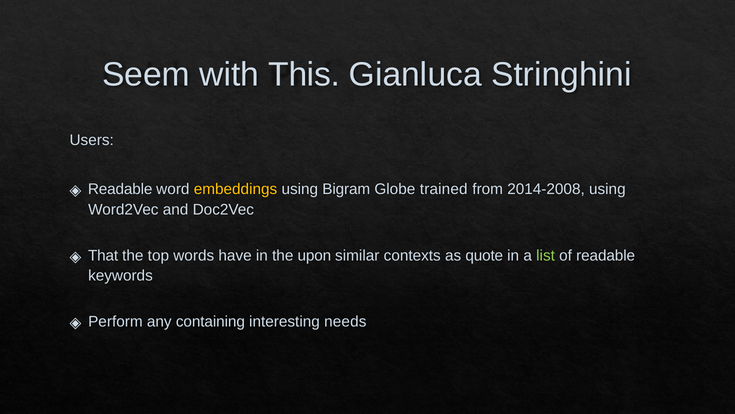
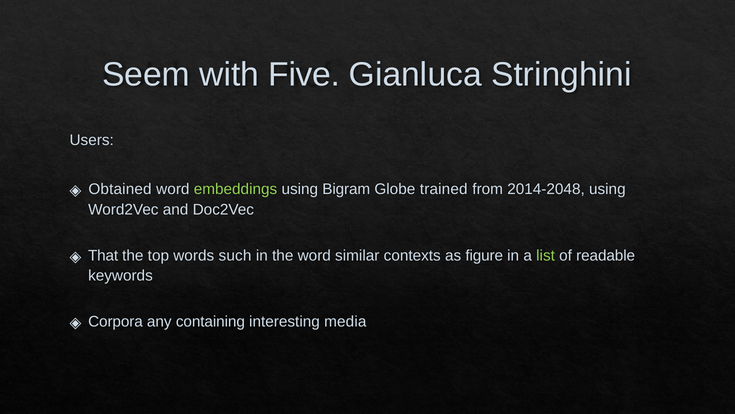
This: This -> Five
Readable at (120, 189): Readable -> Obtained
embeddings colour: yellow -> light green
2014-2008: 2014-2008 -> 2014-2048
have: have -> such
the upon: upon -> word
quote: quote -> figure
Perform: Perform -> Corpora
needs: needs -> media
